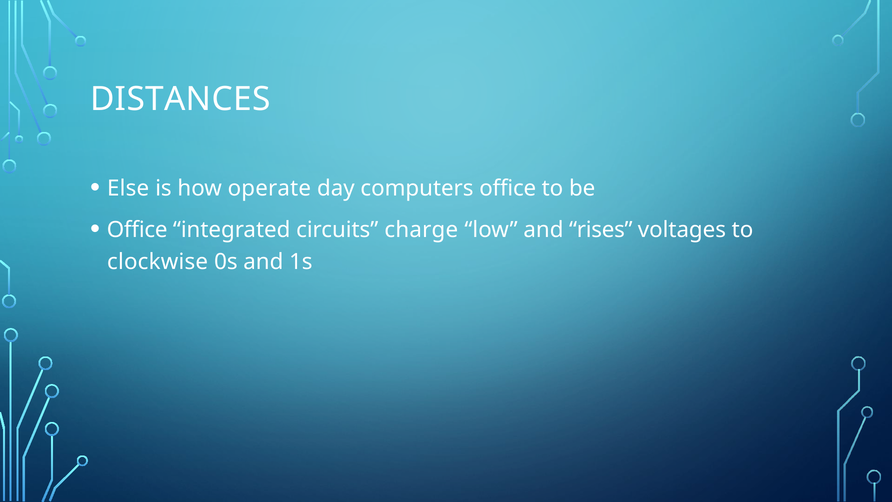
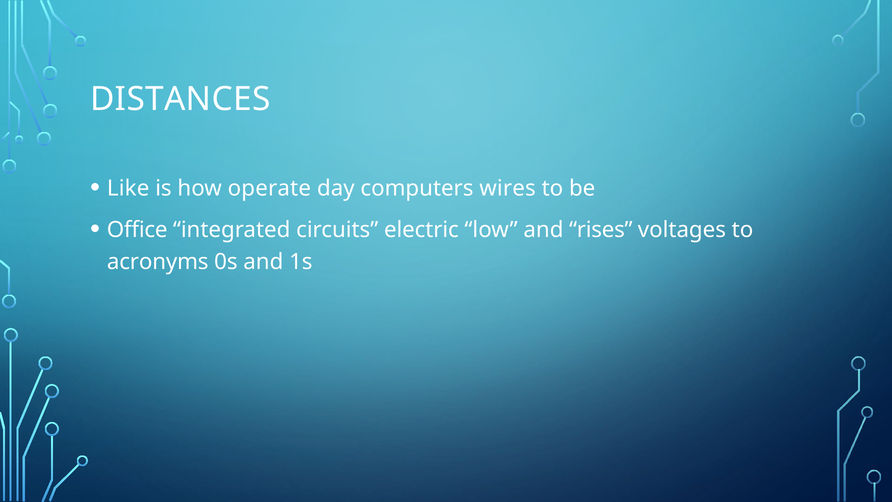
Else: Else -> Like
computers office: office -> wires
charge: charge -> electric
clockwise: clockwise -> acronyms
